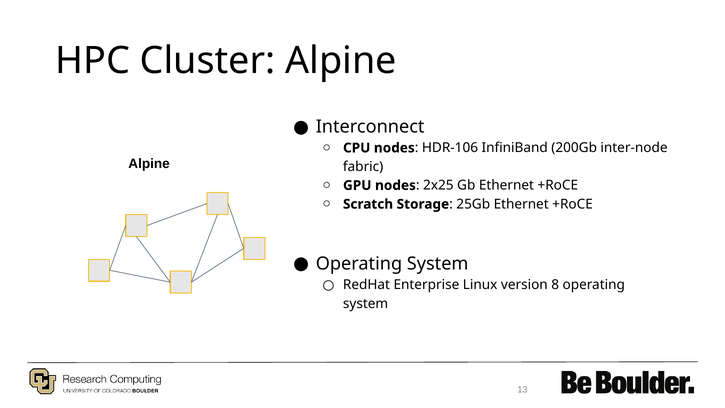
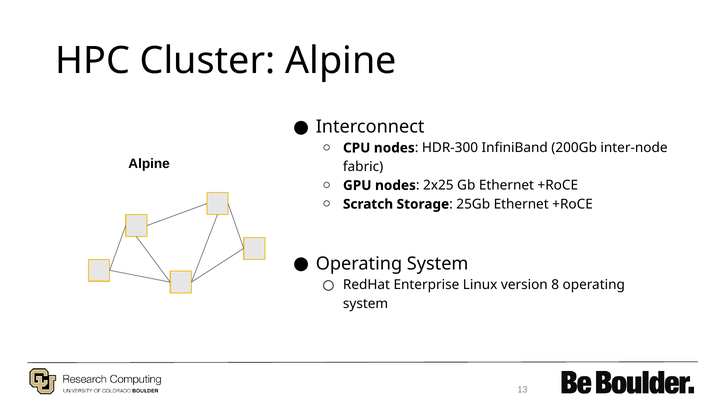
HDR-106: HDR-106 -> HDR-300
